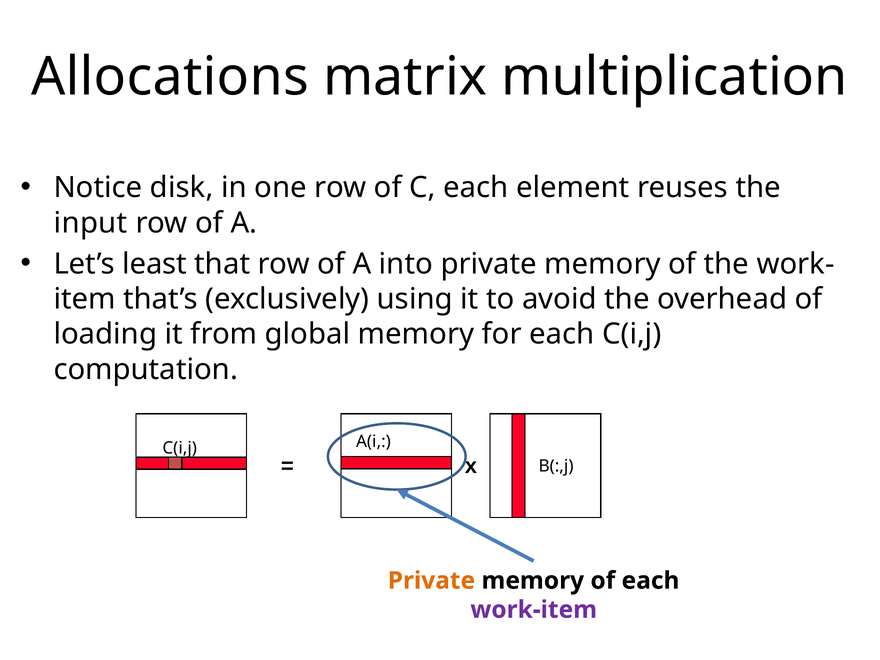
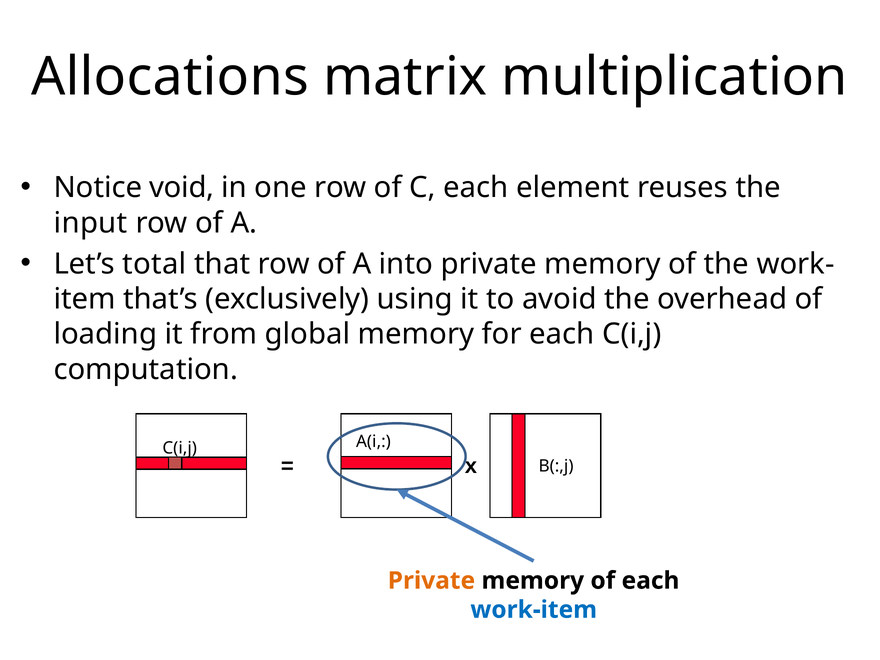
disk: disk -> void
least: least -> total
work-item colour: purple -> blue
